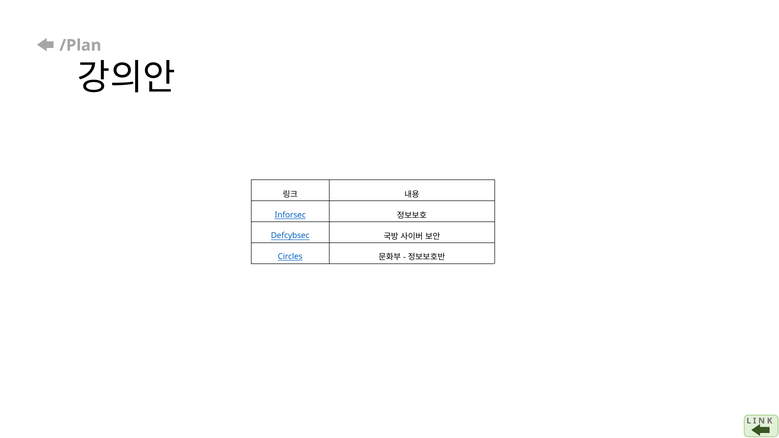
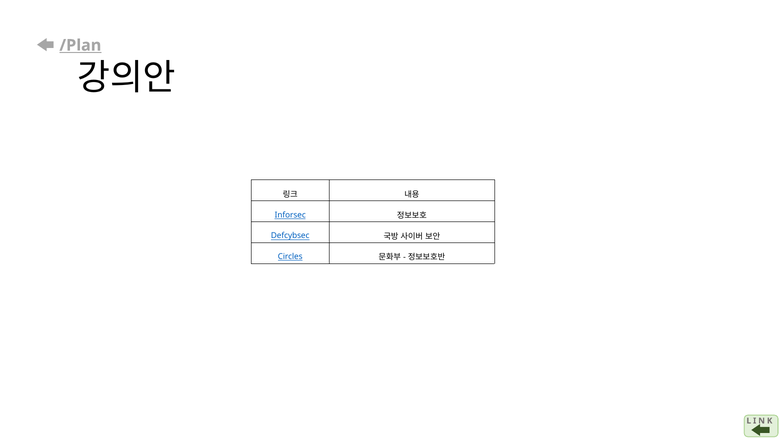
/Plan underline: none -> present
